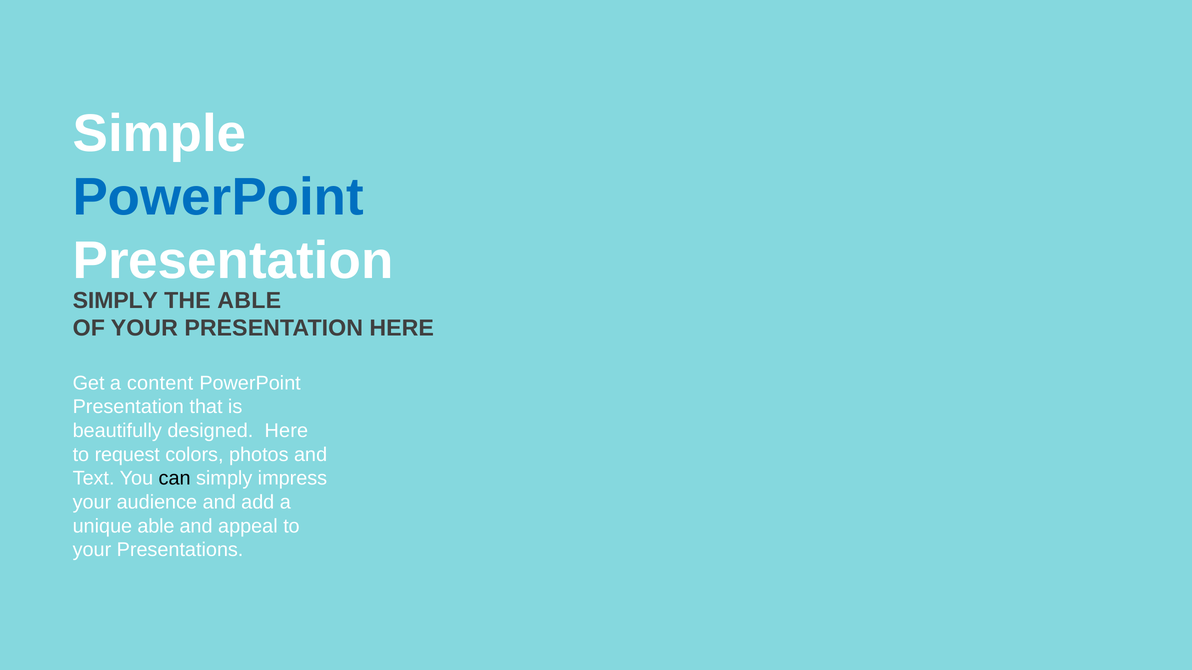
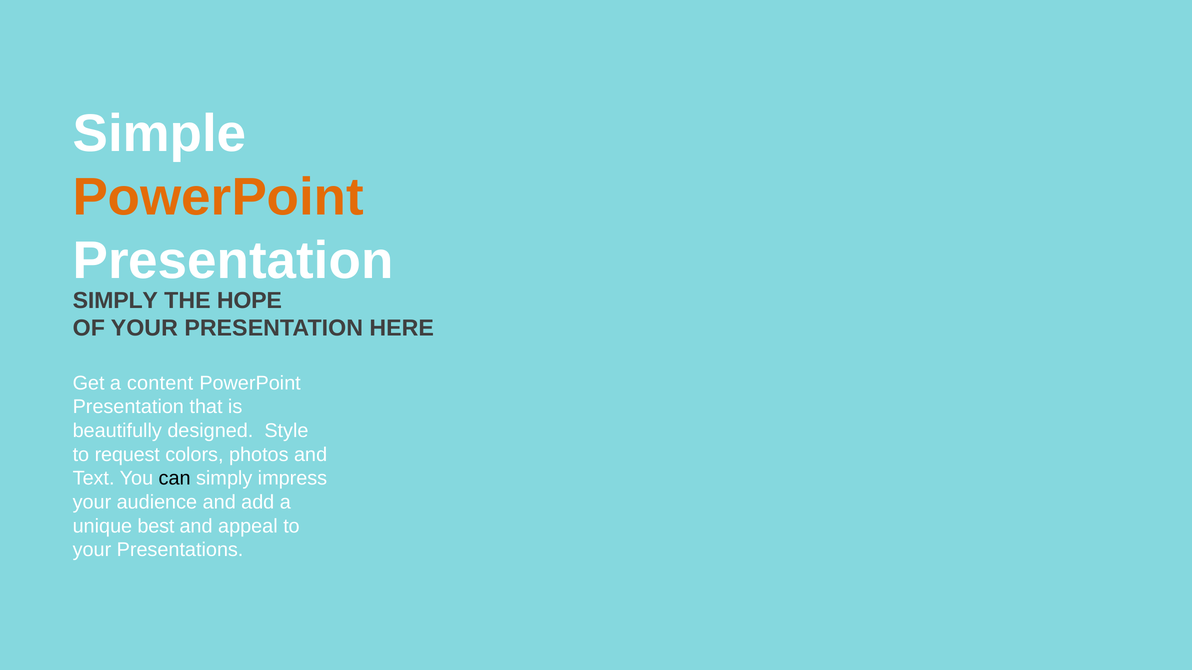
PowerPoint at (218, 197) colour: blue -> orange
THE ABLE: ABLE -> HOPE
designed Here: Here -> Style
unique able: able -> best
